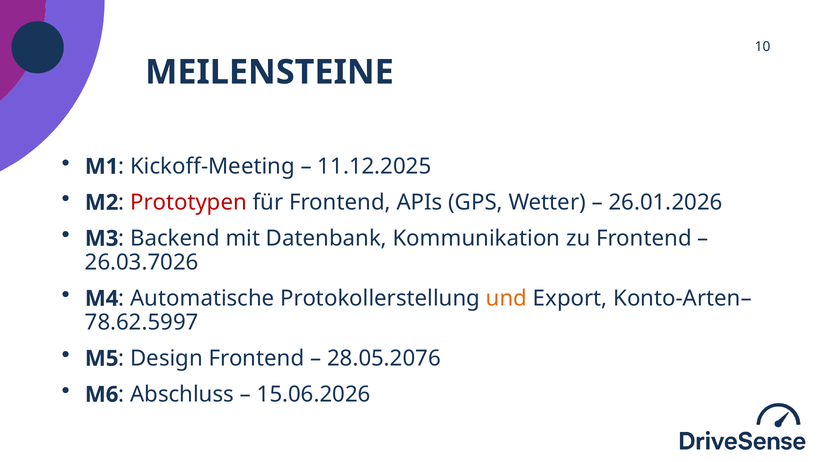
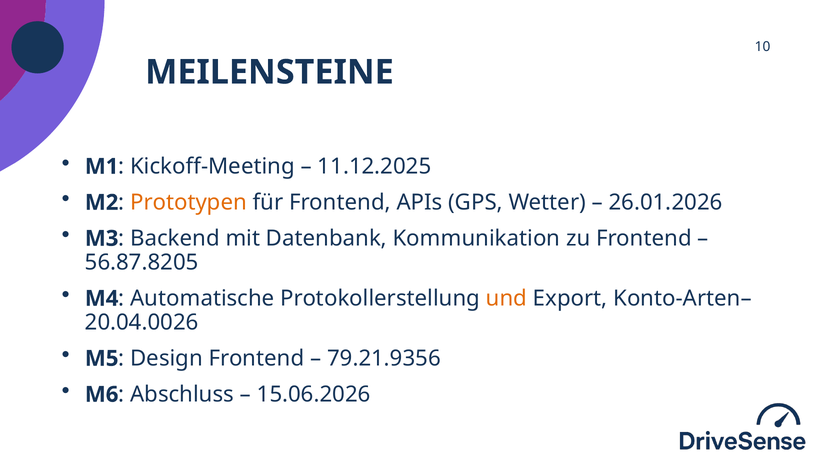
Prototypen colour: red -> orange
26.03.7026: 26.03.7026 -> 56.87.8205
78.62.5997: 78.62.5997 -> 20.04.0026
28.05.2076: 28.05.2076 -> 79.21.9356
